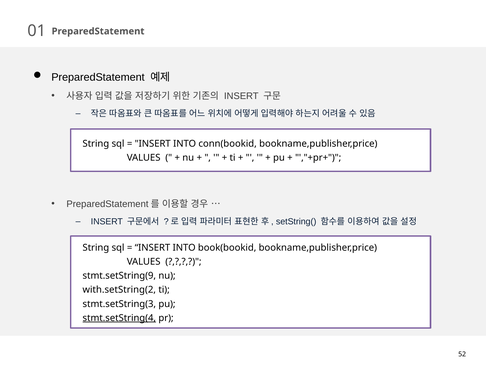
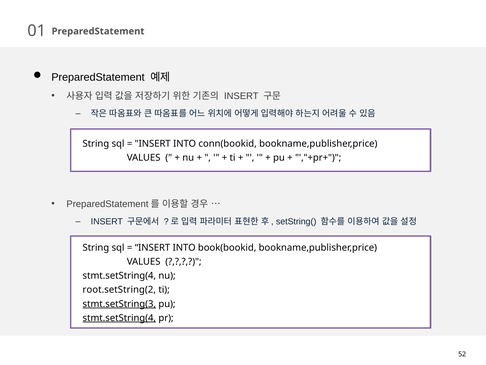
stmt.setString(9 at (119, 275): stmt.setString(9 -> stmt.setString(4
with.setString(2: with.setString(2 -> root.setString(2
stmt.setString(3 underline: none -> present
